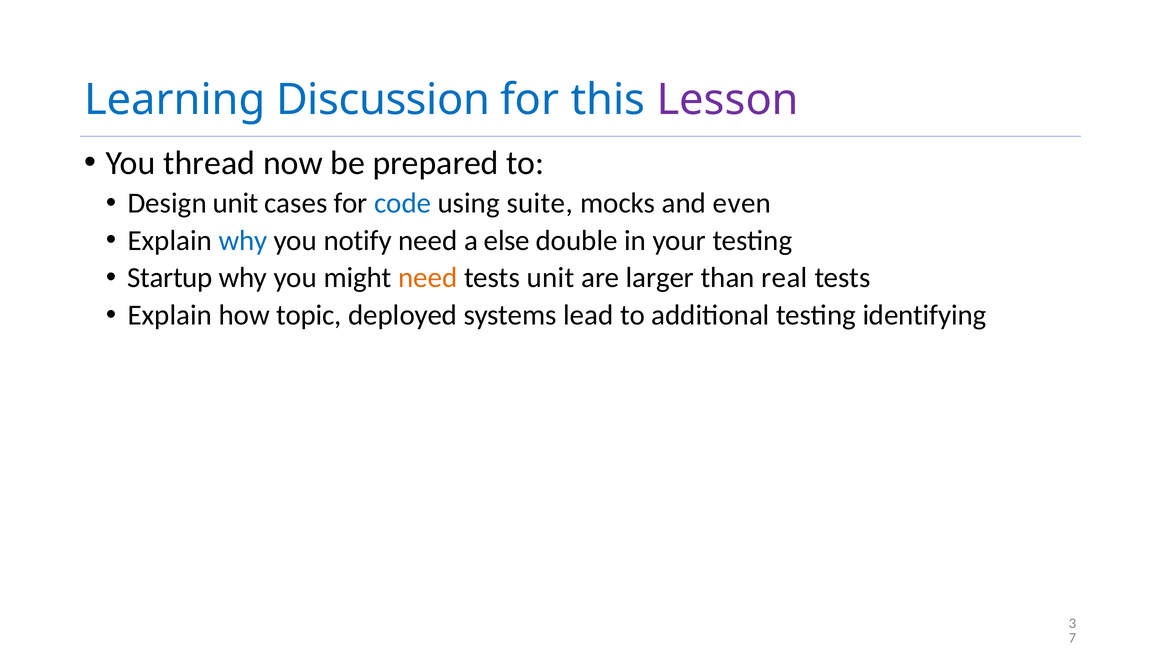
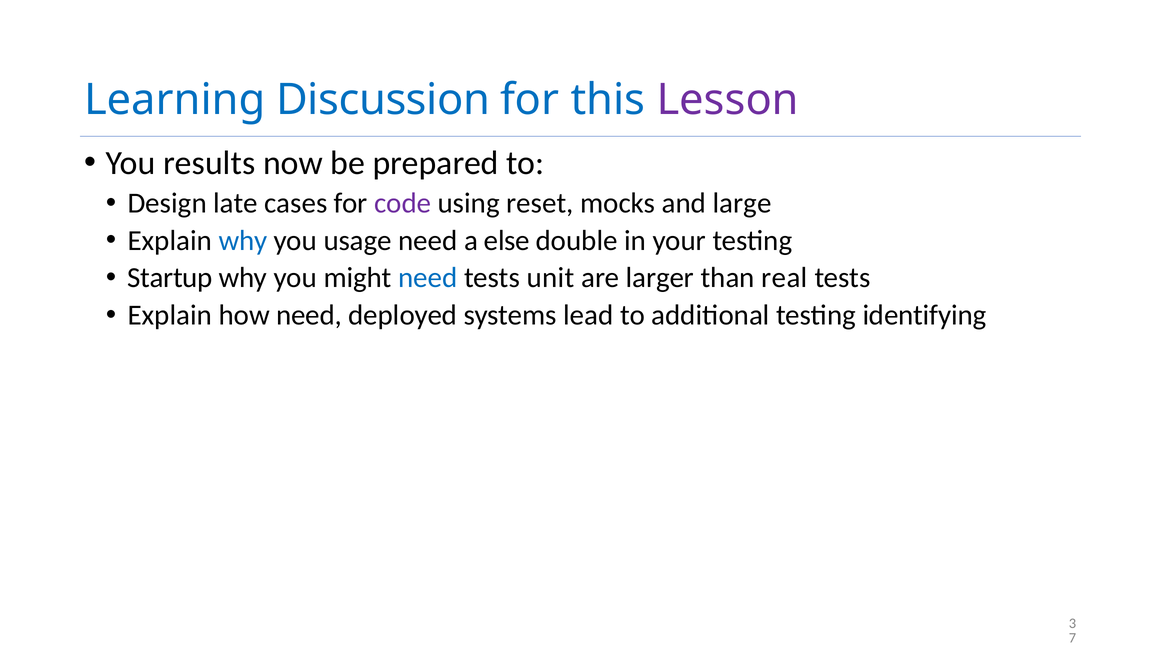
thread: thread -> results
Design unit: unit -> late
code colour: blue -> purple
suite: suite -> reset
even: even -> large
notify: notify -> usage
need at (428, 278) colour: orange -> blue
how topic: topic -> need
